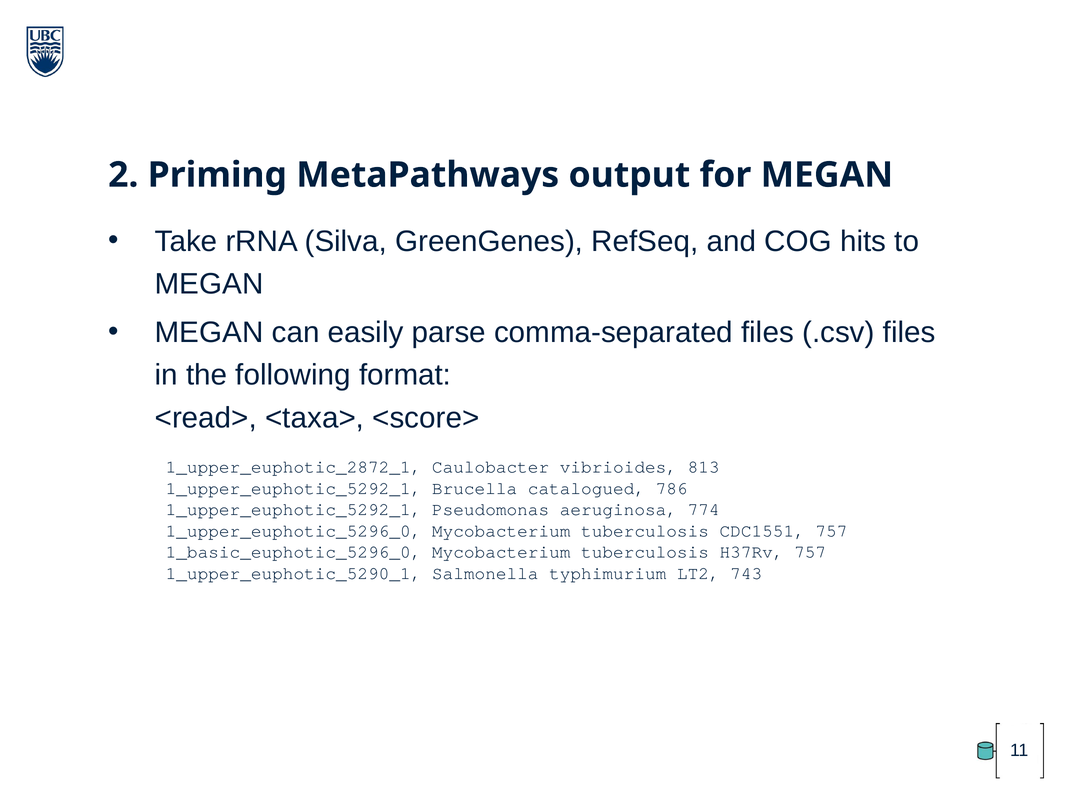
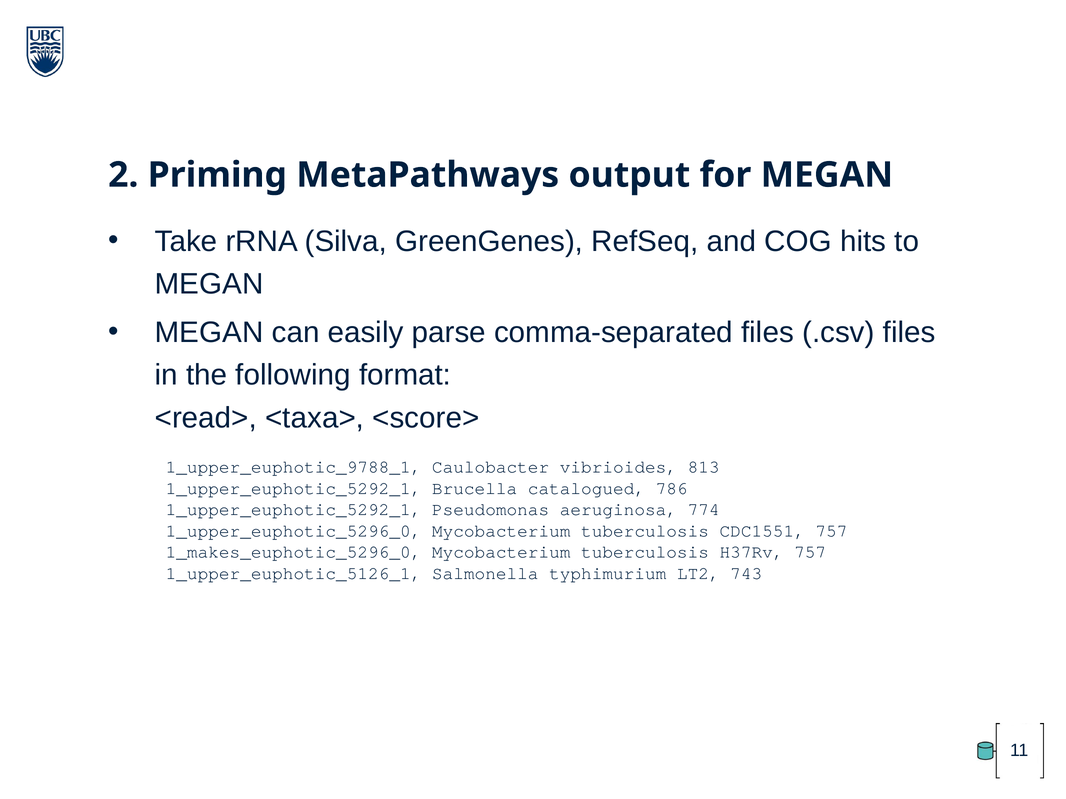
1_upper_euphotic_2872_1: 1_upper_euphotic_2872_1 -> 1_upper_euphotic_9788_1
1_basic_euphotic_5296_0: 1_basic_euphotic_5296_0 -> 1_makes_euphotic_5296_0
1_upper_euphotic_5290_1: 1_upper_euphotic_5290_1 -> 1_upper_euphotic_5126_1
